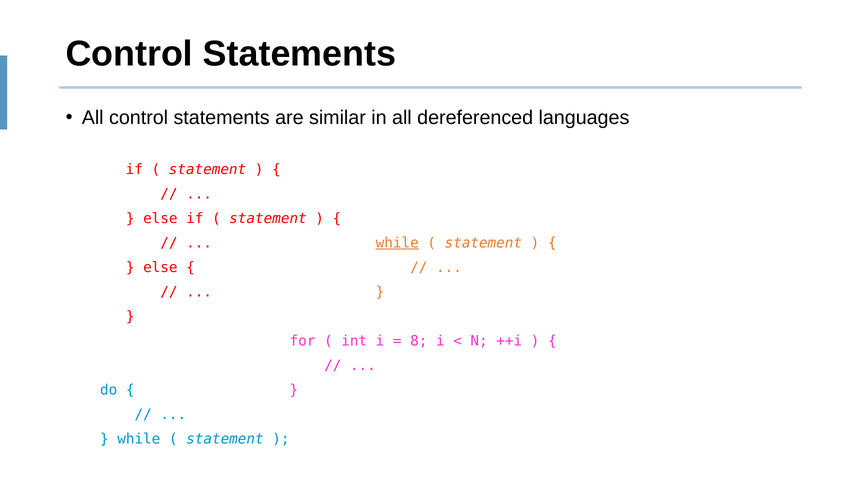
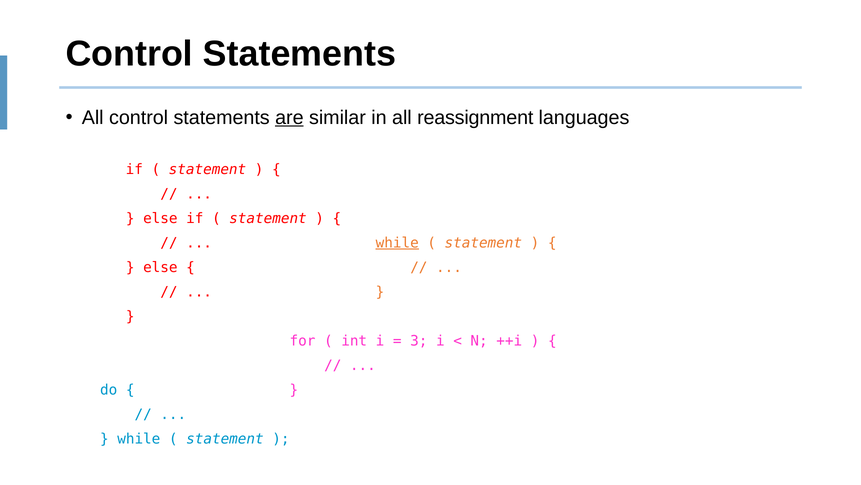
are underline: none -> present
dereferenced: dereferenced -> reassignment
8: 8 -> 3
